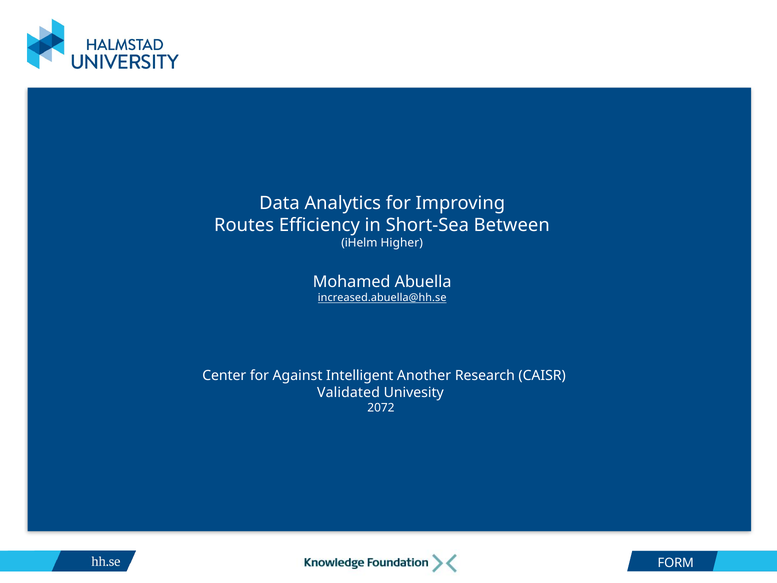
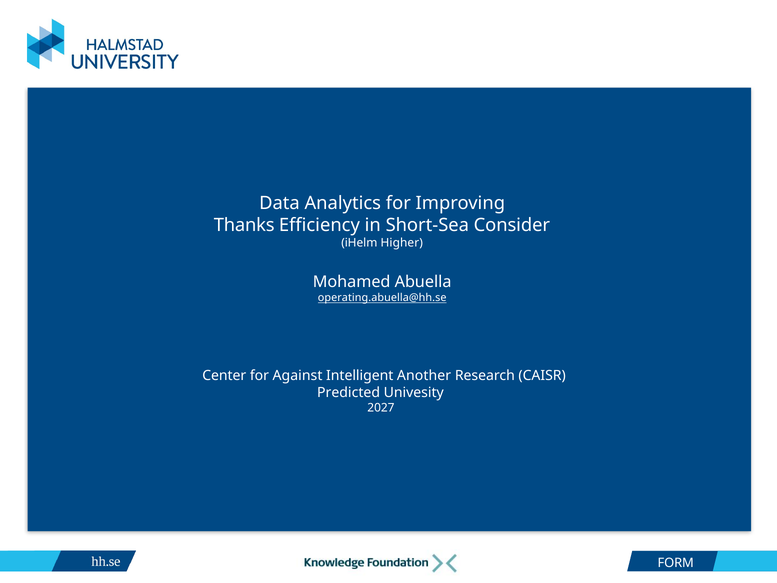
Routes: Routes -> Thanks
Between: Between -> Consider
increased.abuella@hh.se: increased.abuella@hh.se -> operating.abuella@hh.se
Validated: Validated -> Predicted
2072: 2072 -> 2027
